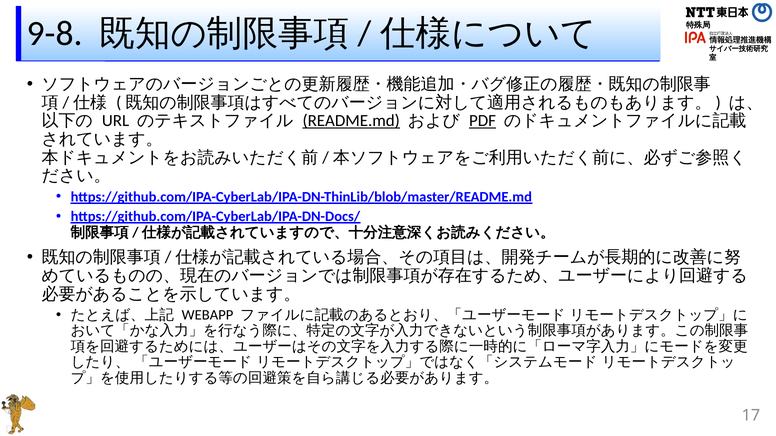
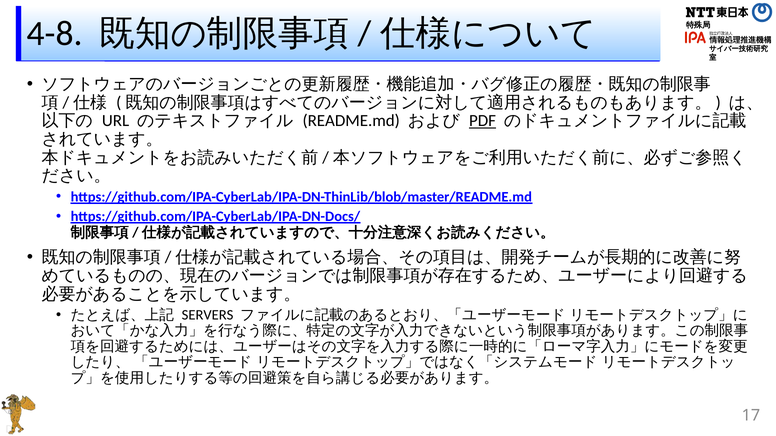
9-8: 9-8 -> 4-8
README.md underline: present -> none
WEBAPP: WEBAPP -> SERVERS
